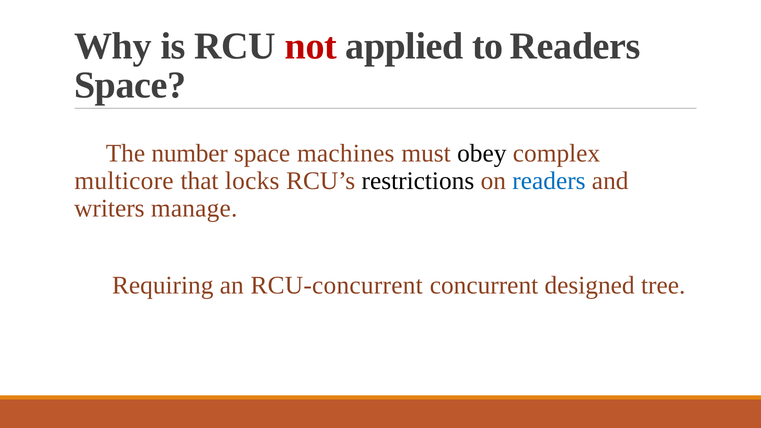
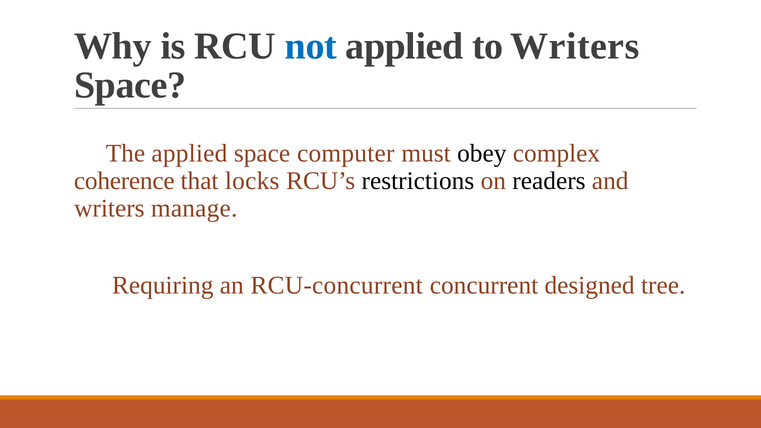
not colour: red -> blue
to Readers: Readers -> Writers
☁The number: number -> applied
machines: machines -> computer
multicore: multicore -> coherence
readers at (549, 181) colour: blue -> black
